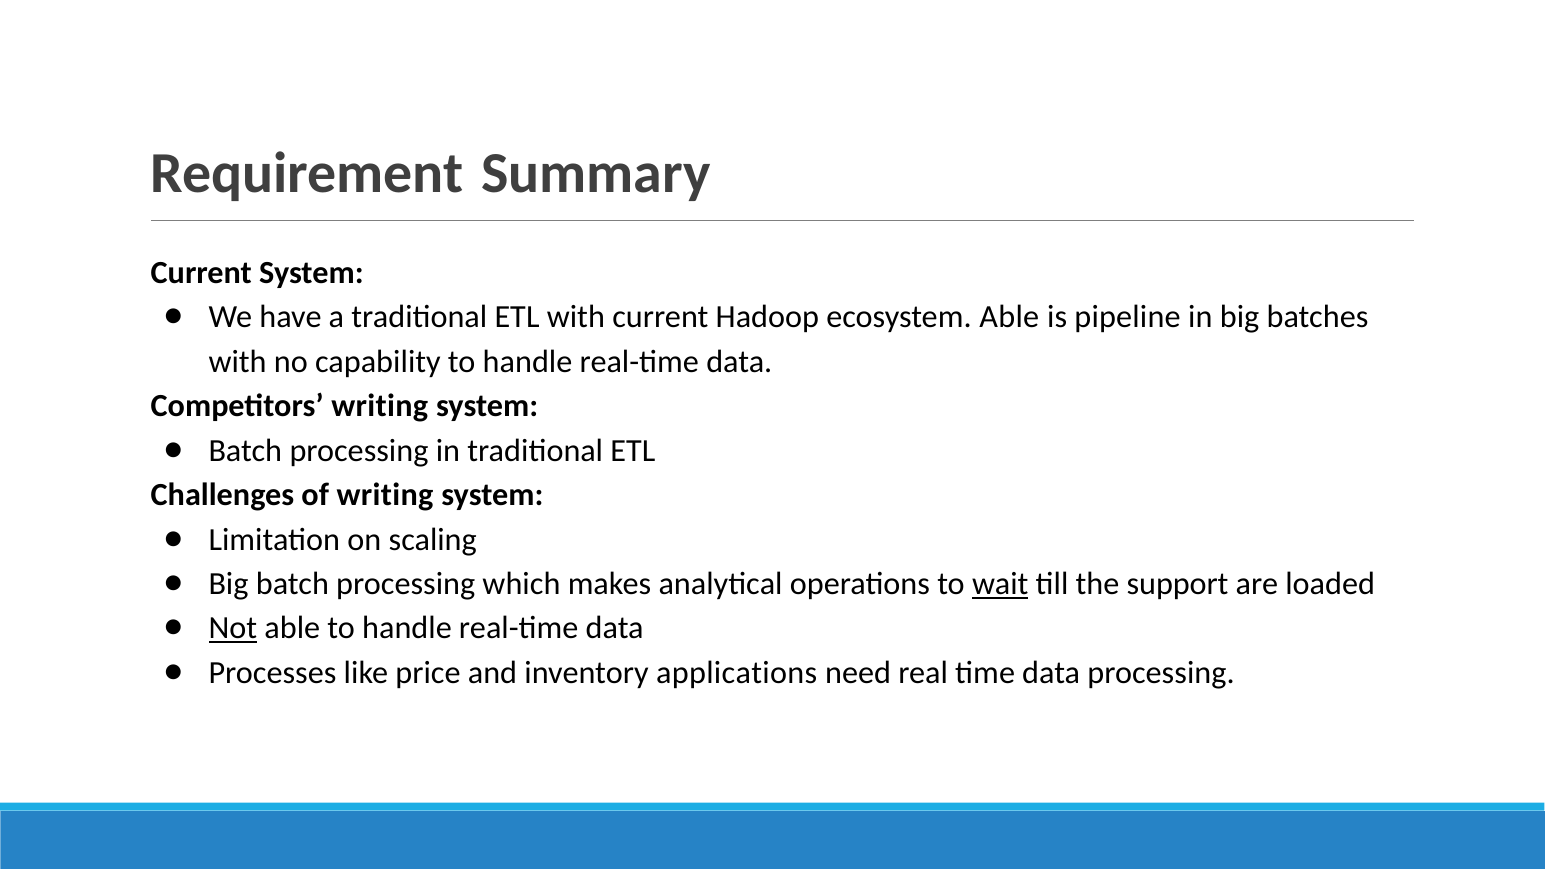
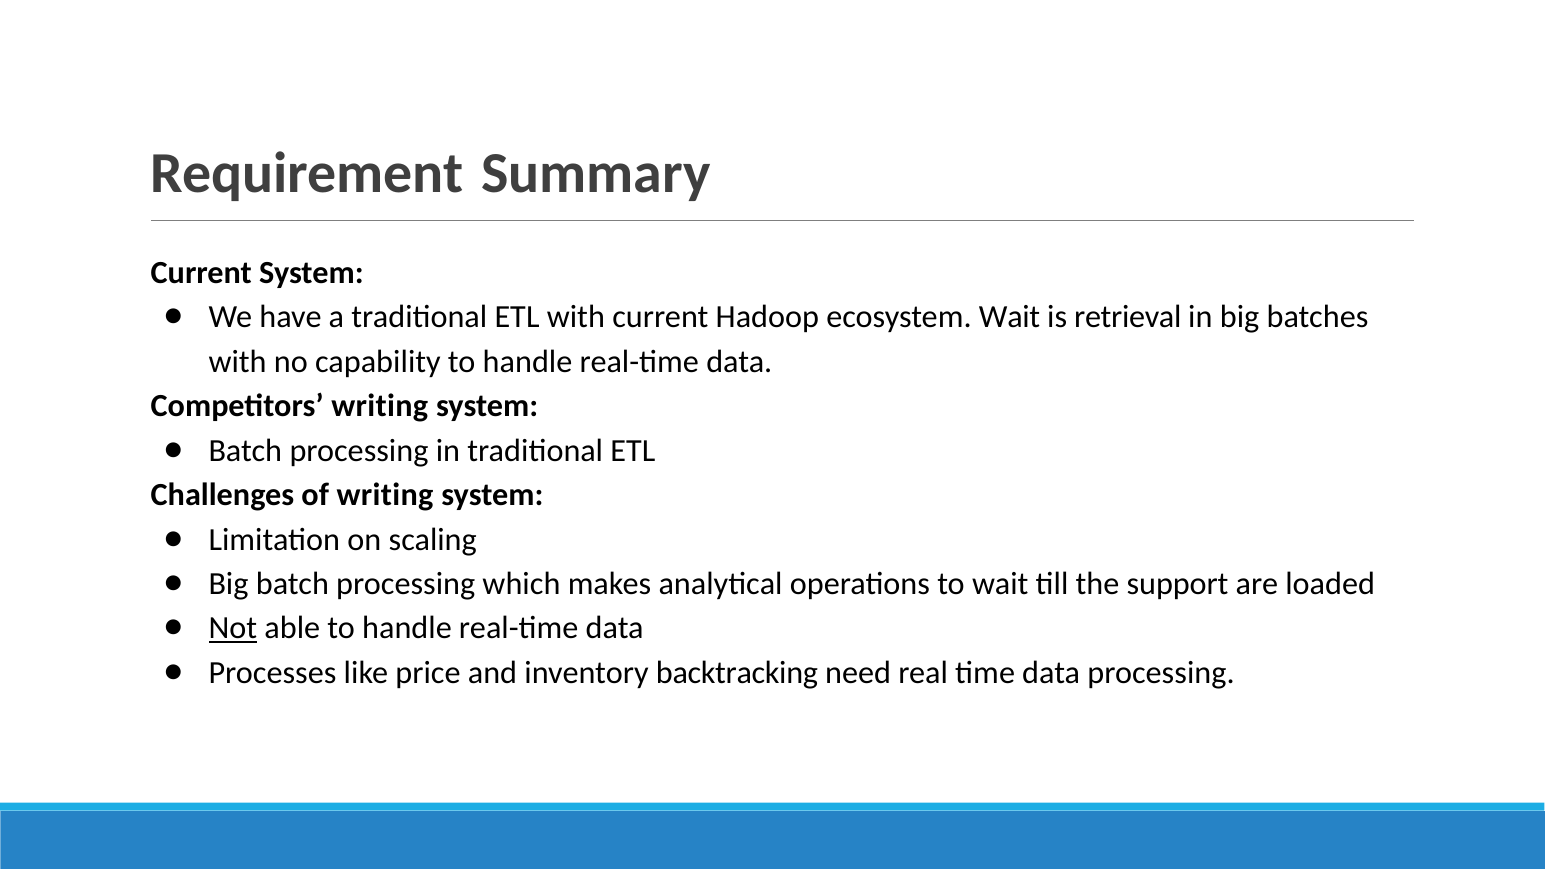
ecosystem Able: Able -> Wait
pipeline: pipeline -> retrieval
wait at (1000, 584) underline: present -> none
applications: applications -> backtracking
